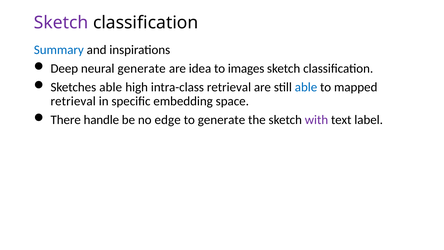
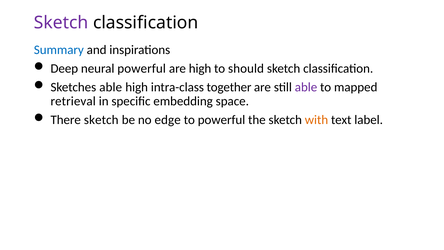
neural generate: generate -> powerful
are idea: idea -> high
images: images -> should
intra-class retrieval: retrieval -> together
able at (306, 87) colour: blue -> purple
There handle: handle -> sketch
to generate: generate -> powerful
with colour: purple -> orange
